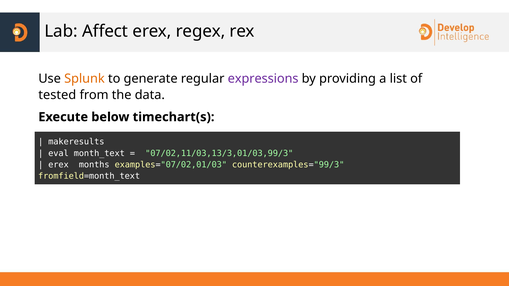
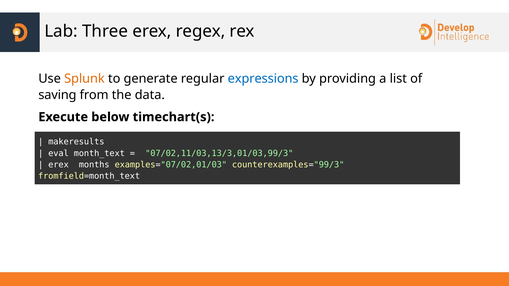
Affect: Affect -> Three
expressions colour: purple -> blue
tested: tested -> saving
